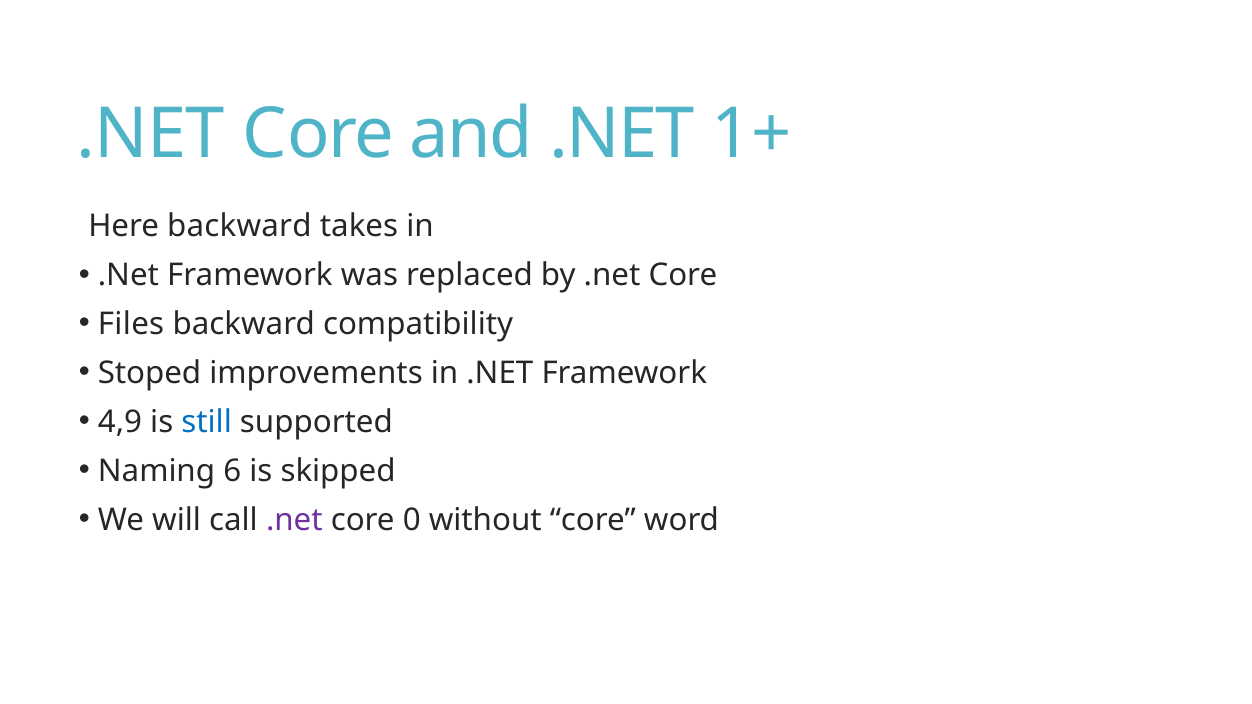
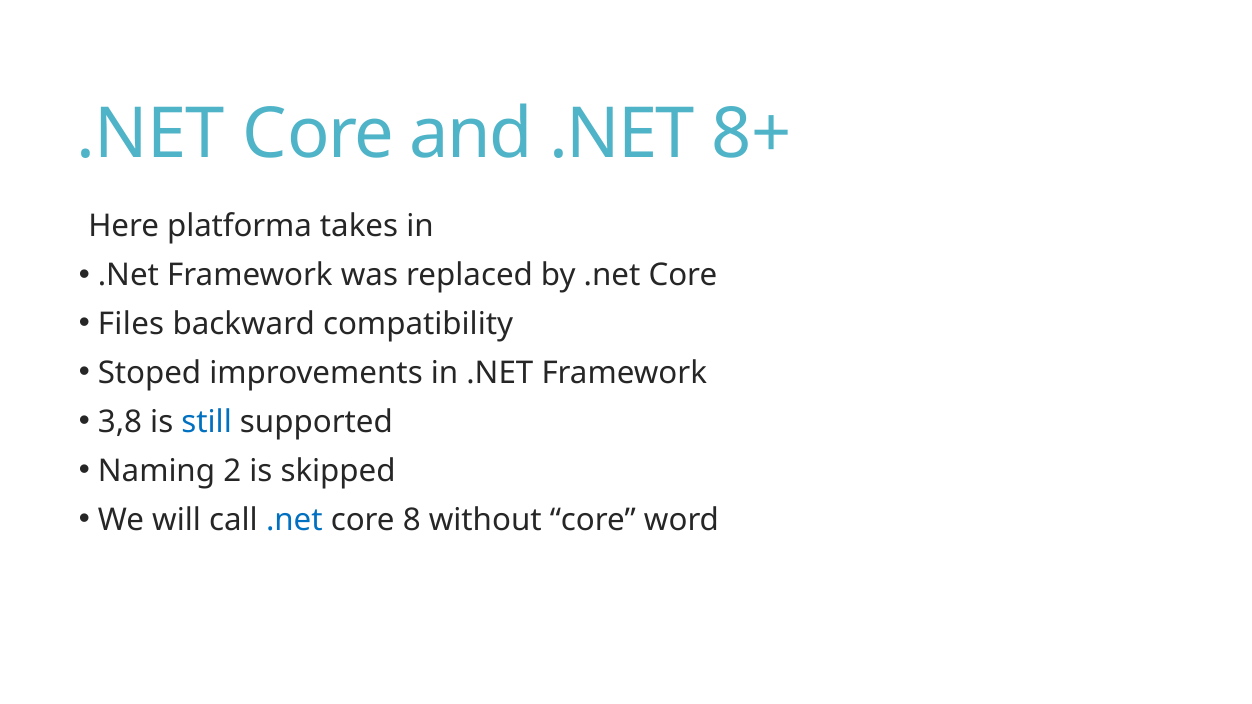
1+: 1+ -> 8+
Here backward: backward -> platforma
4,9: 4,9 -> 3,8
6: 6 -> 2
.net at (294, 520) colour: purple -> blue
0: 0 -> 8
